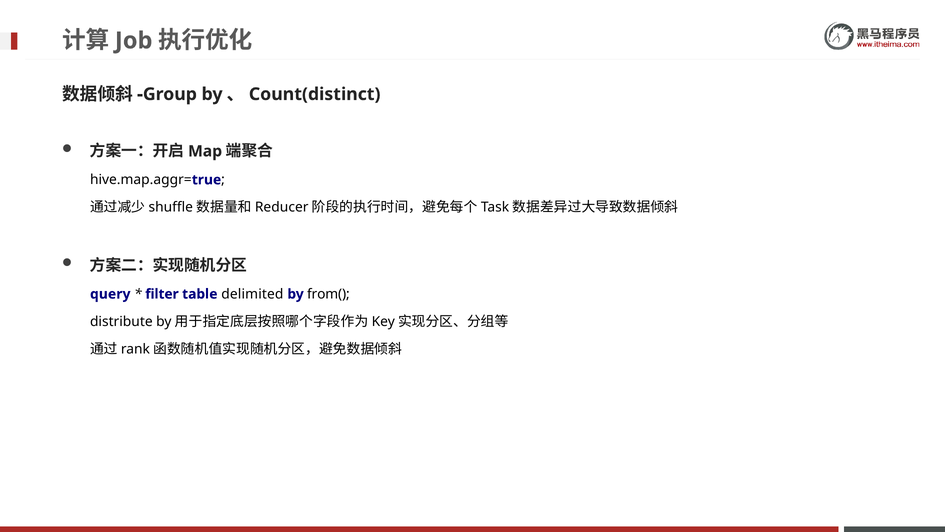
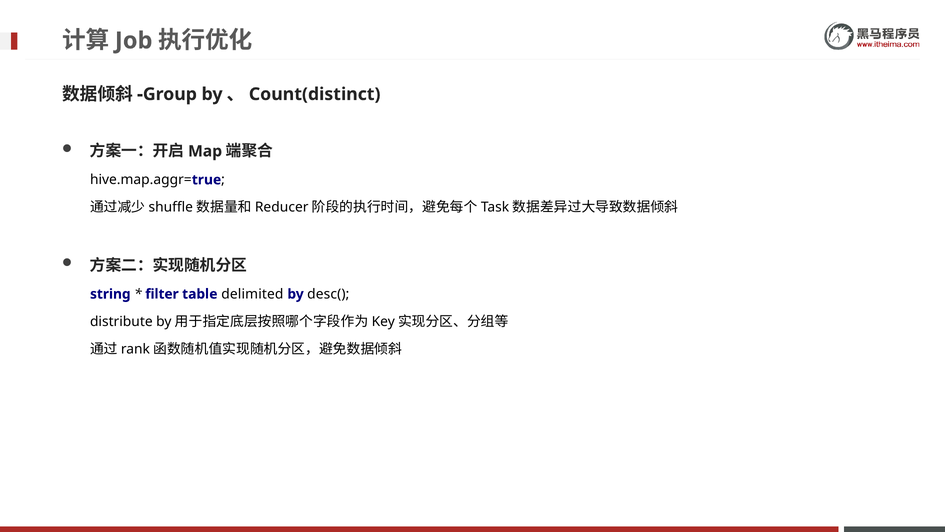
query: query -> string
from(: from( -> desc(
